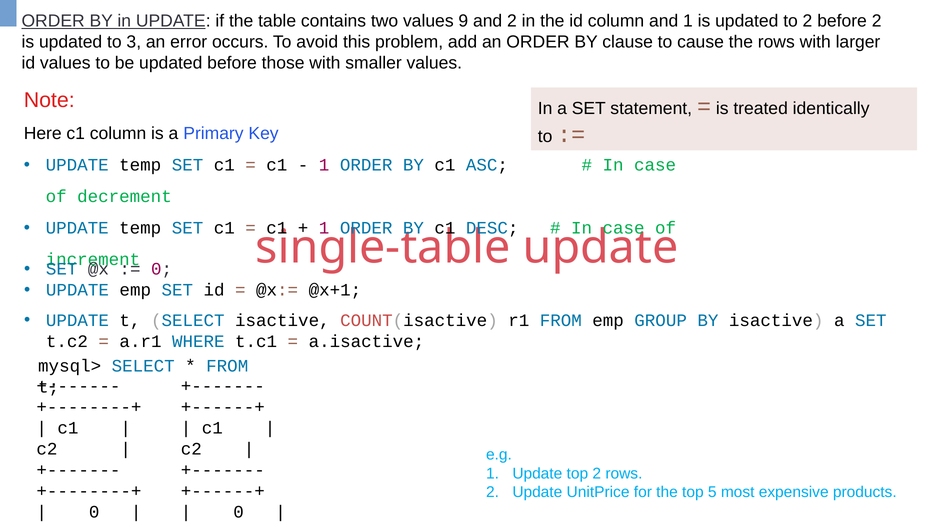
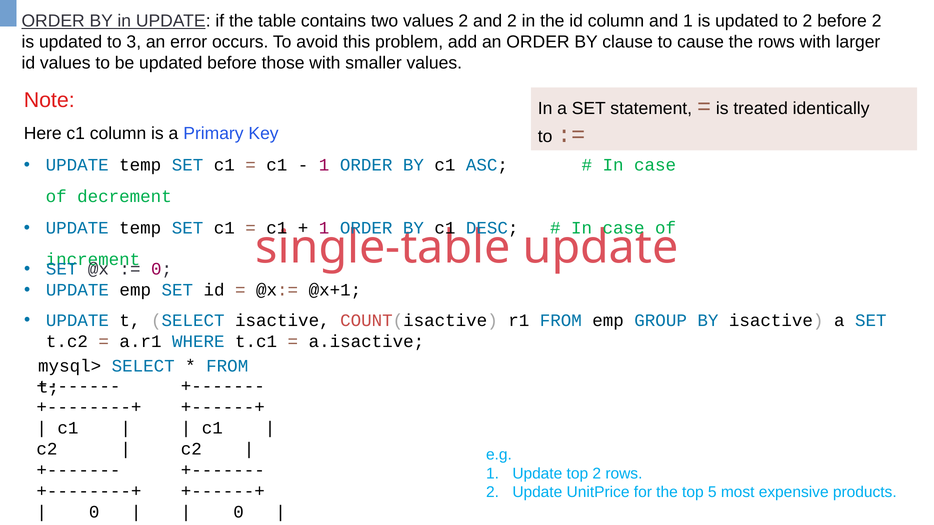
values 9: 9 -> 2
